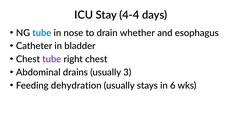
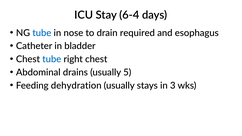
4-4: 4-4 -> 6-4
whether: whether -> required
tube at (52, 59) colour: purple -> blue
3: 3 -> 5
6: 6 -> 3
